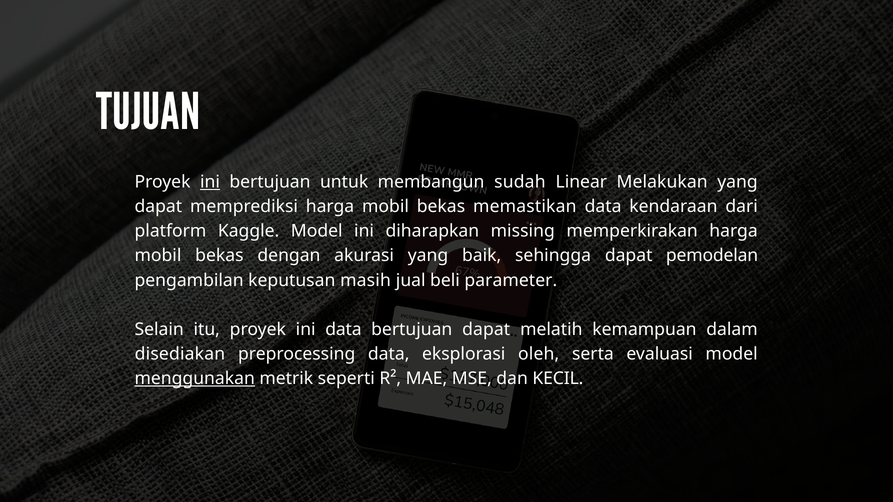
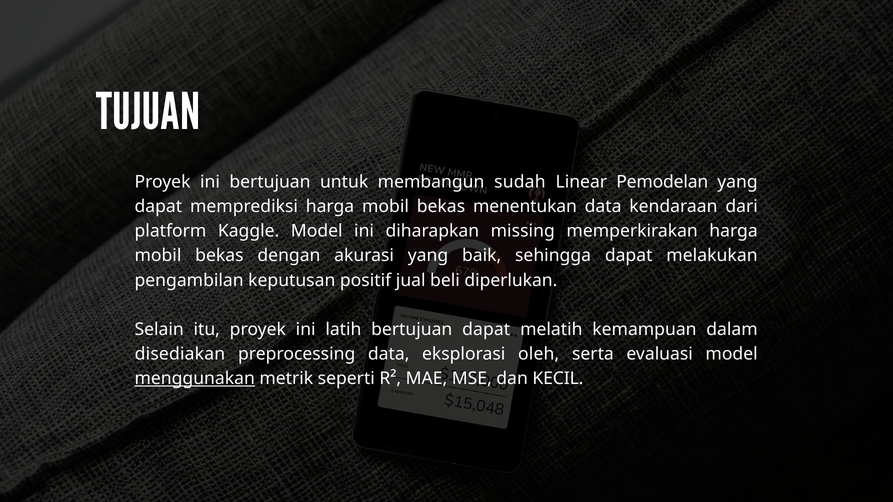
ini at (210, 182) underline: present -> none
Melakukan: Melakukan -> Pemodelan
memastikan: memastikan -> menentukan
pemodelan: pemodelan -> melakukan
masih: masih -> positif
parameter: parameter -> diperlukan
ini data: data -> latih
